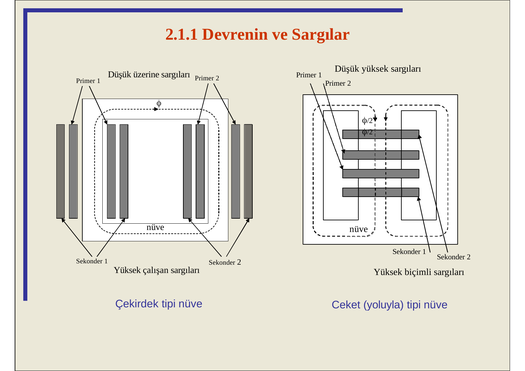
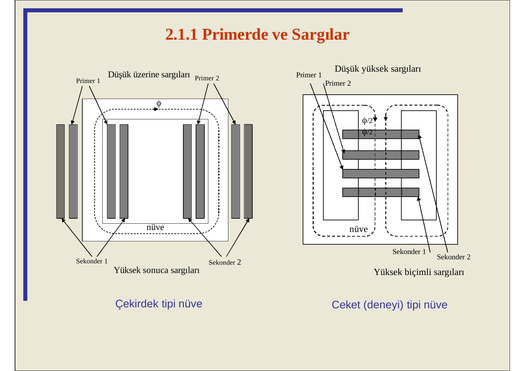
Devrenin: Devrenin -> Primerde
çalışan: çalışan -> sonuca
yoluyla: yoluyla -> deneyi
